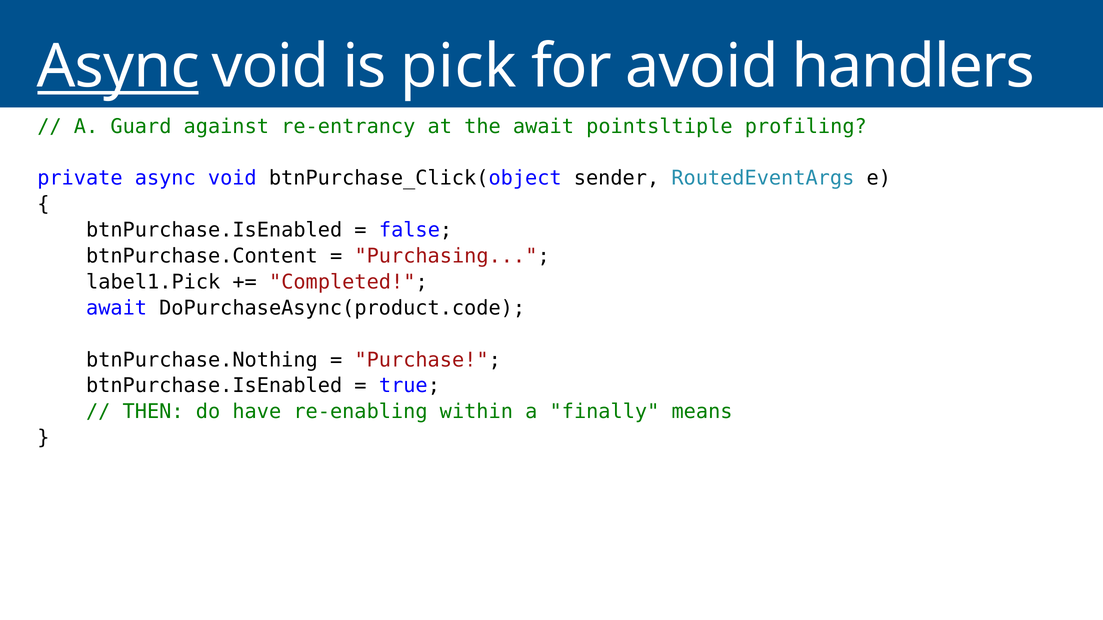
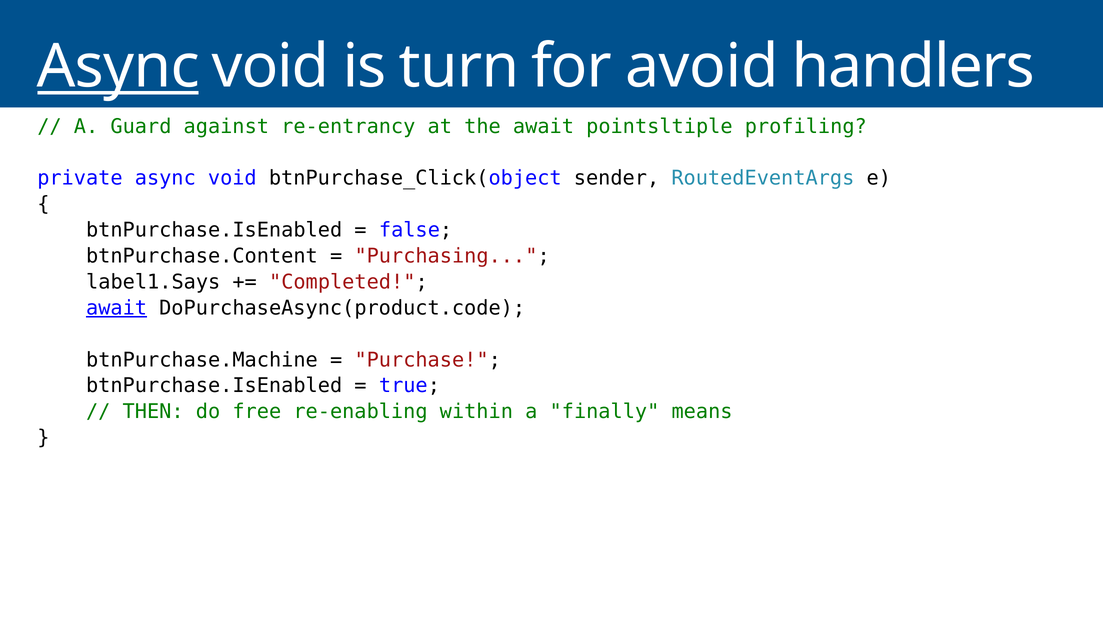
pick: pick -> turn
label1.Pick: label1.Pick -> label1.Says
await at (117, 308) underline: none -> present
btnPurchase.Nothing: btnPurchase.Nothing -> btnPurchase.Machine
have: have -> free
